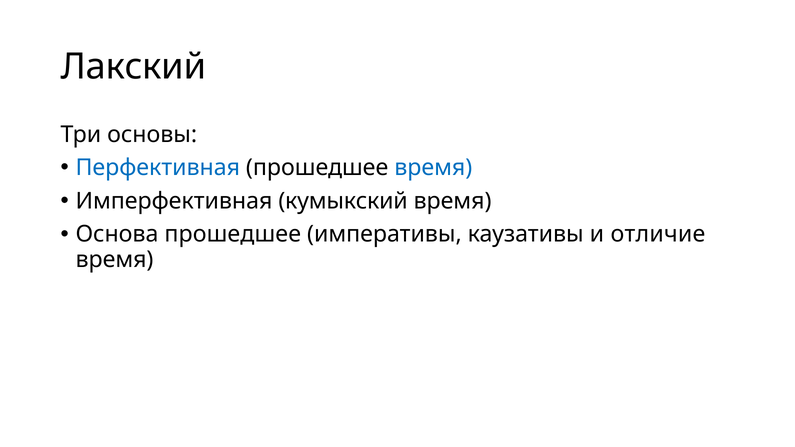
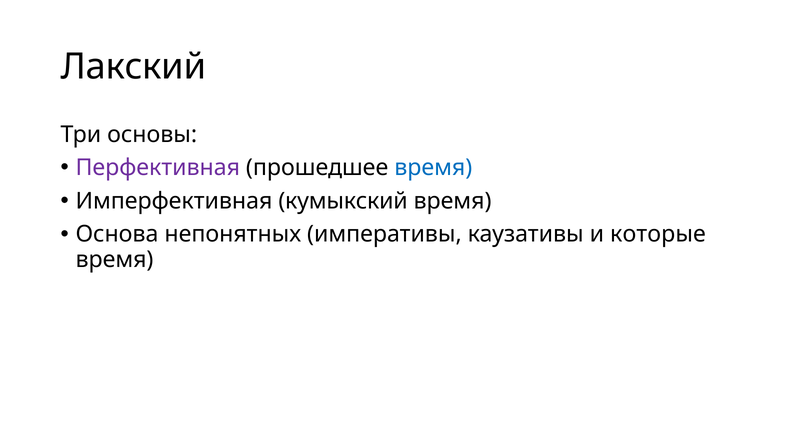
Перфективная colour: blue -> purple
Основа прошедшее: прошедшее -> непонятных
отличие: отличие -> которые
